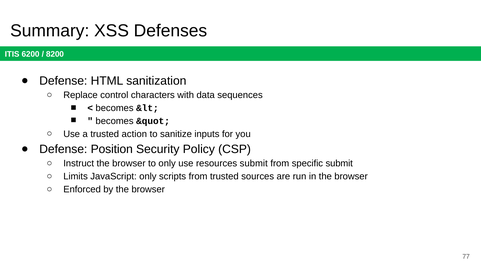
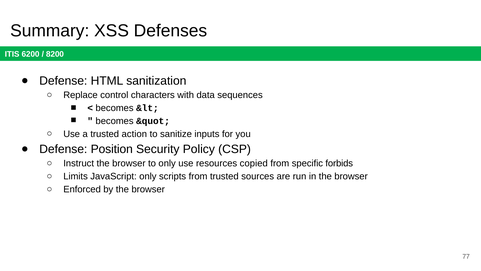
resources submit: submit -> copied
specific submit: submit -> forbids
